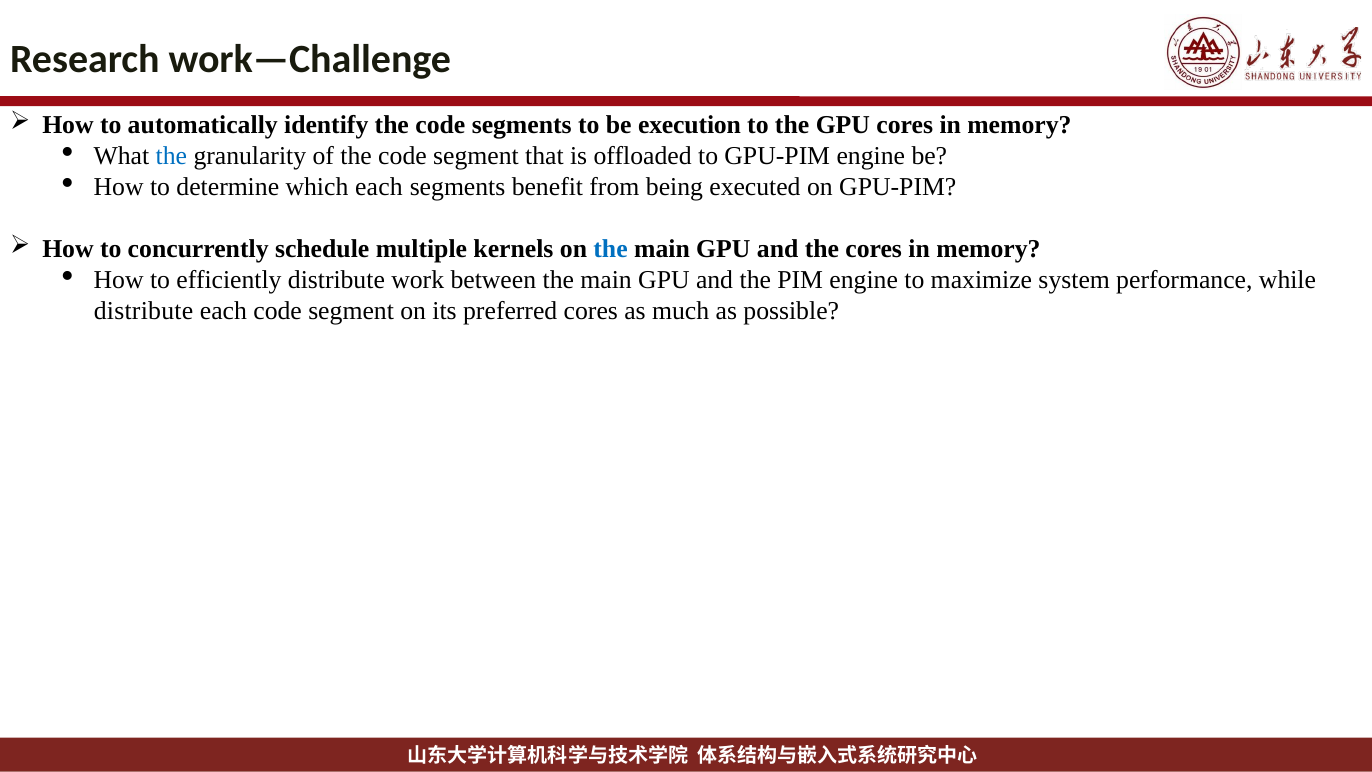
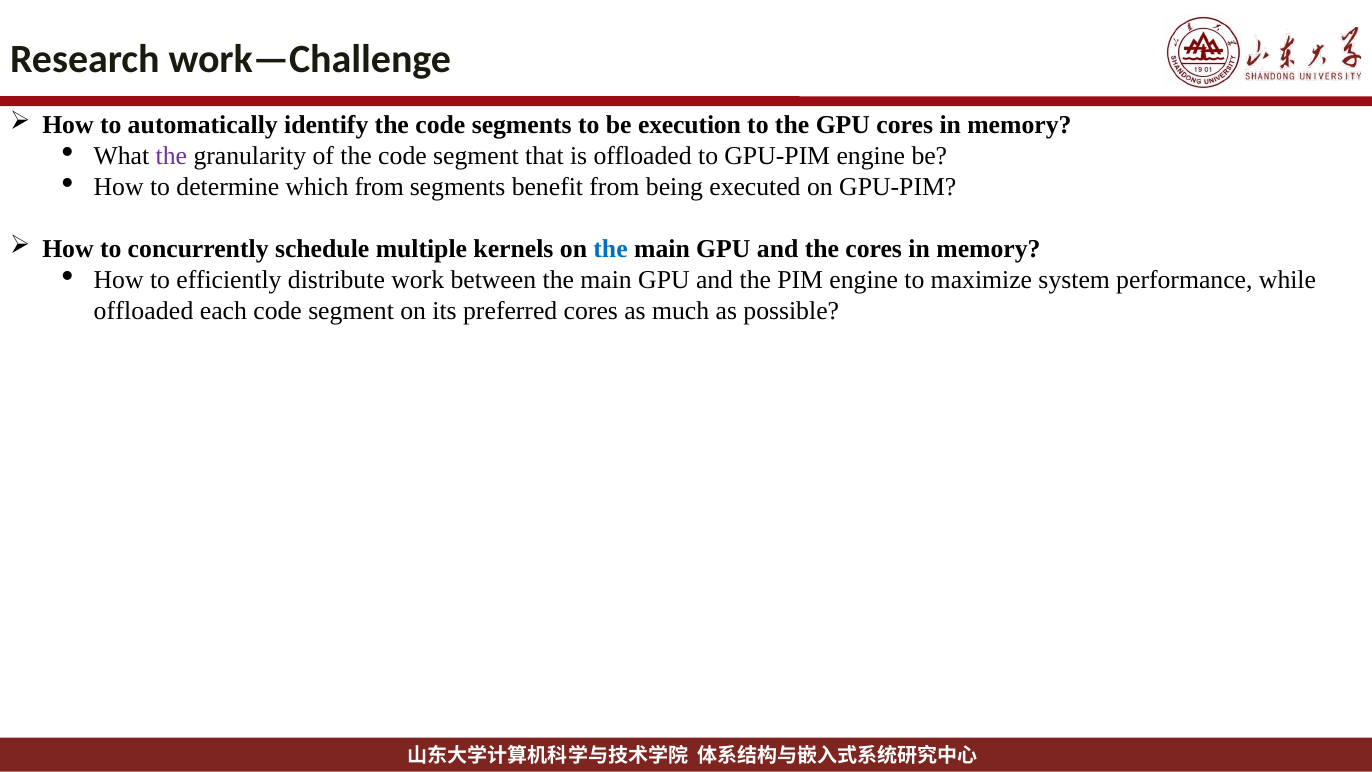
the at (171, 156) colour: blue -> purple
which each: each -> from
distribute at (143, 310): distribute -> offloaded
